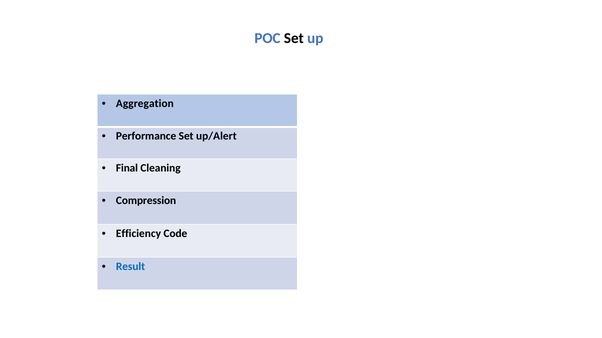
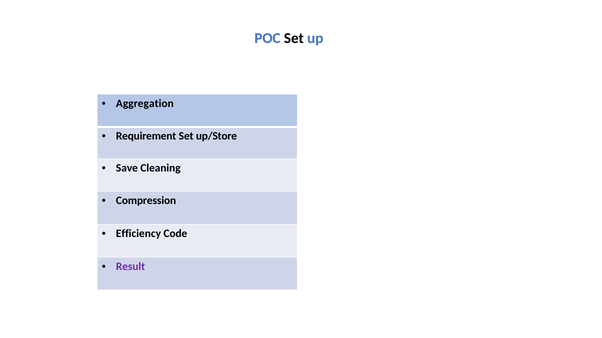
Performance: Performance -> Requirement
up/Alert: up/Alert -> up/Store
Final: Final -> Save
Result colour: blue -> purple
